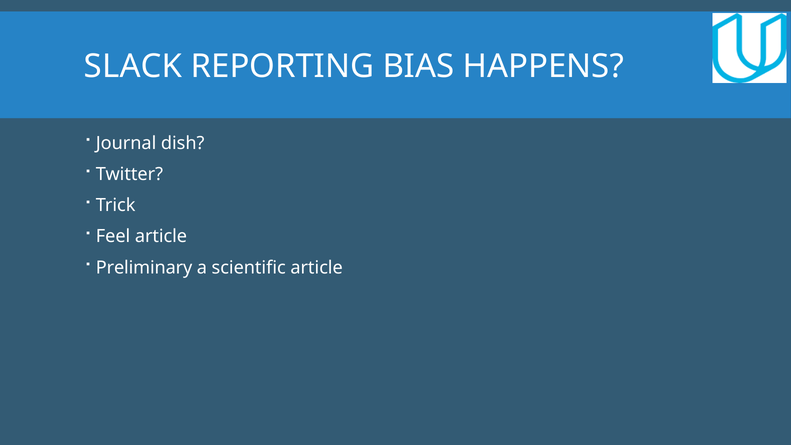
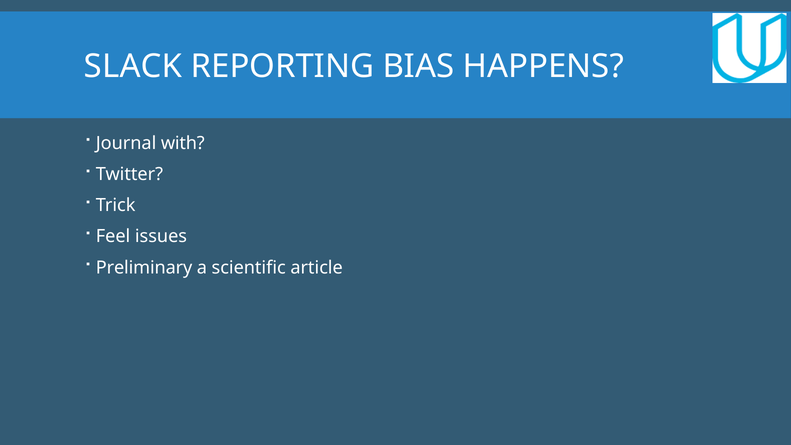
dish: dish -> with
Feel article: article -> issues
